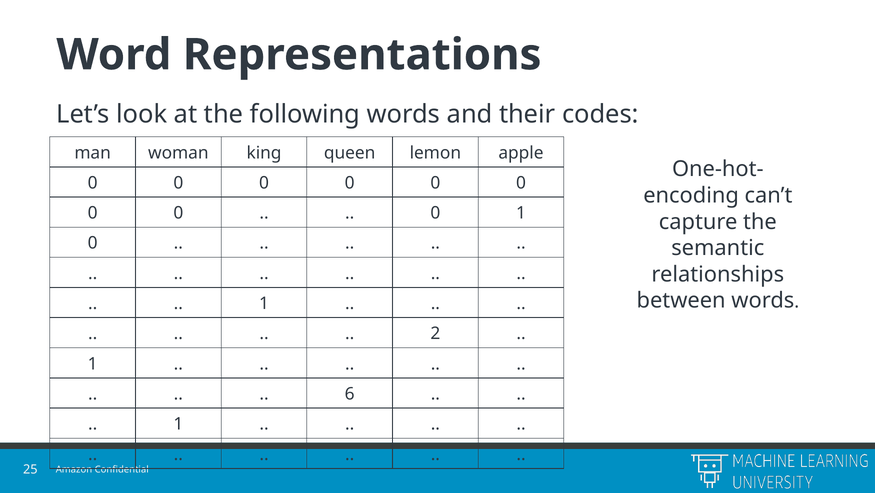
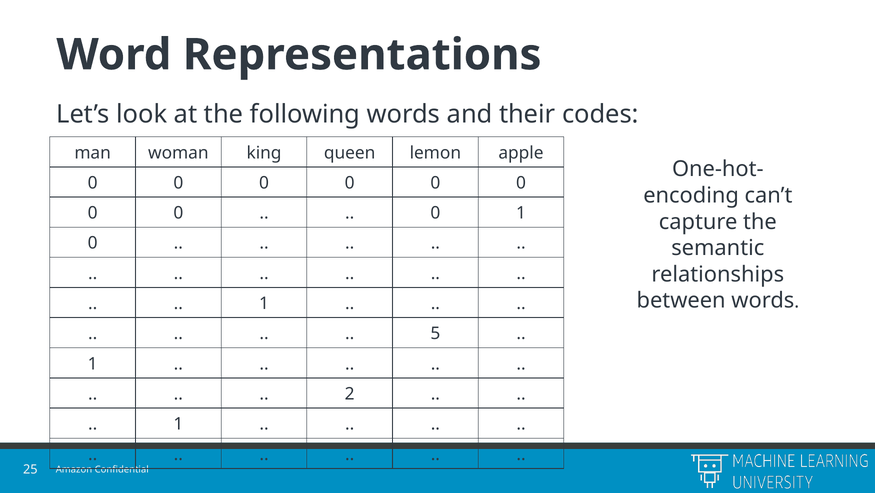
2: 2 -> 5
6: 6 -> 2
